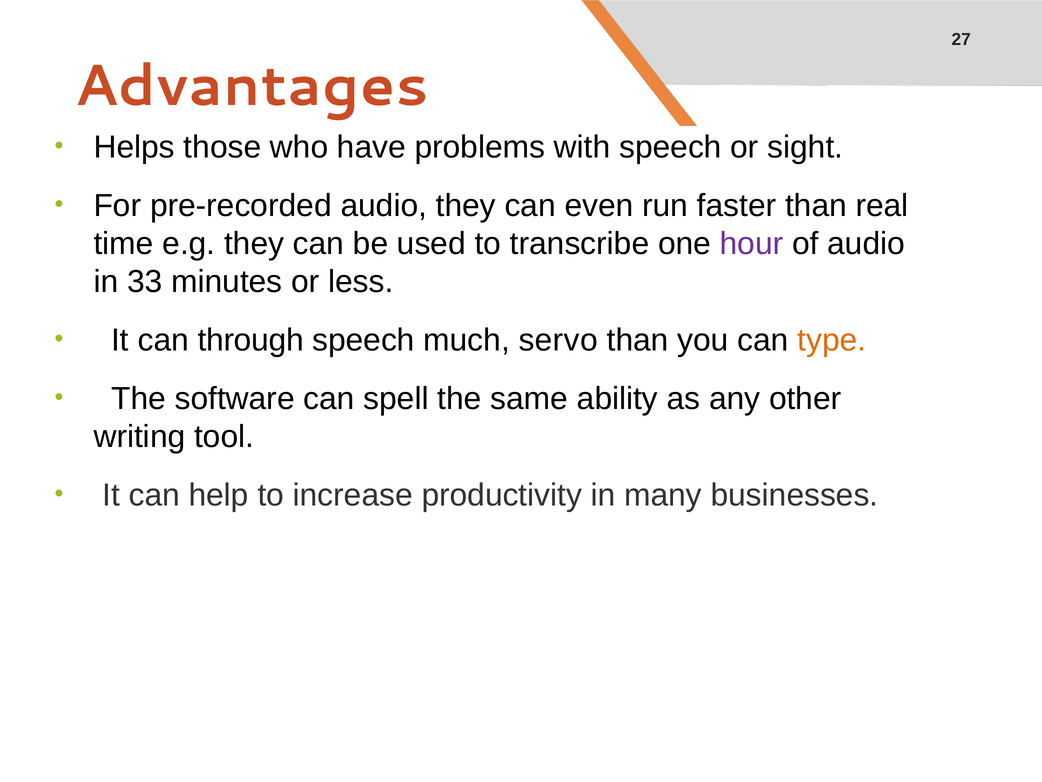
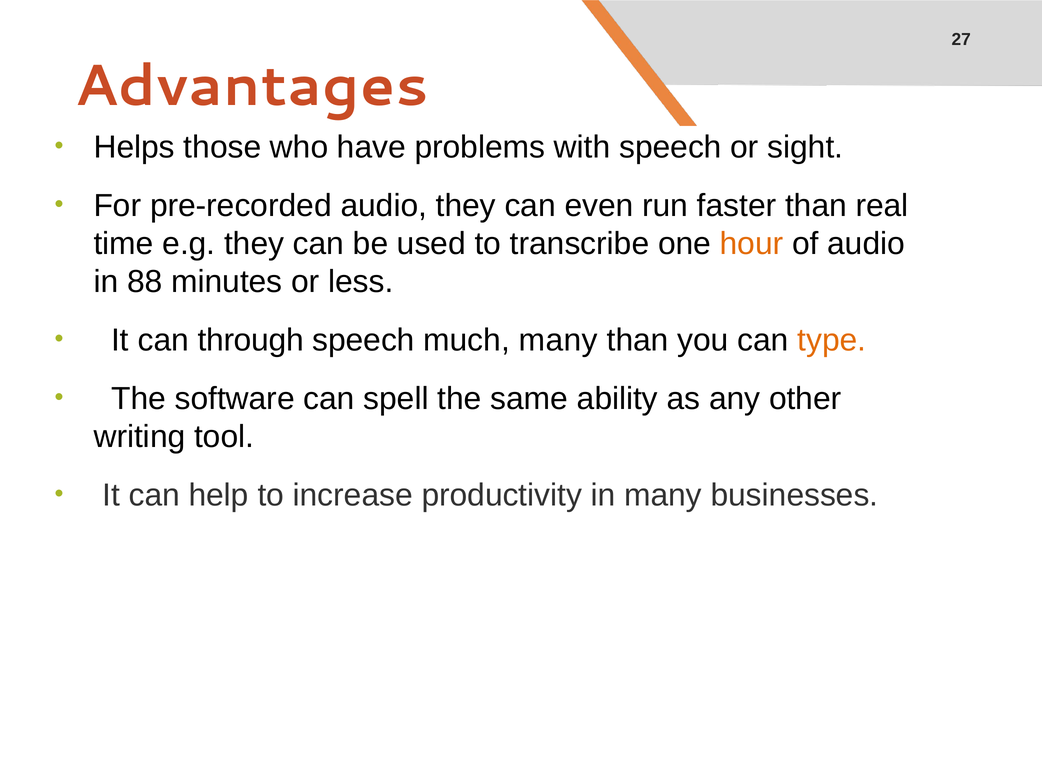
hour colour: purple -> orange
33: 33 -> 88
much servo: servo -> many
